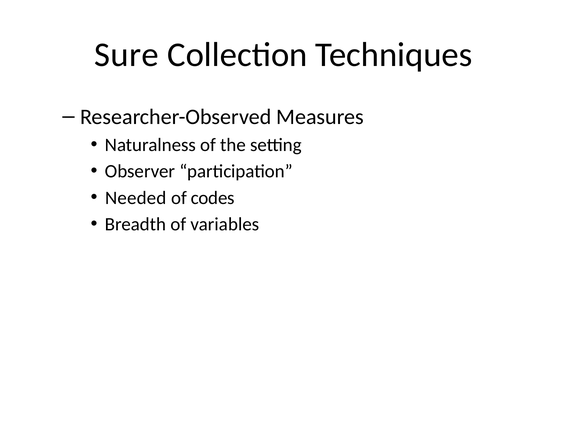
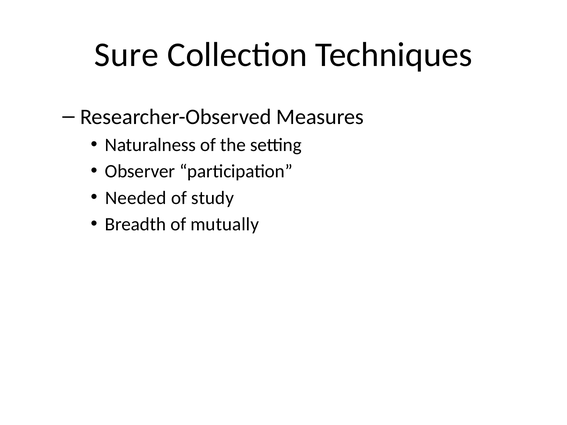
codes: codes -> study
variables: variables -> mutually
